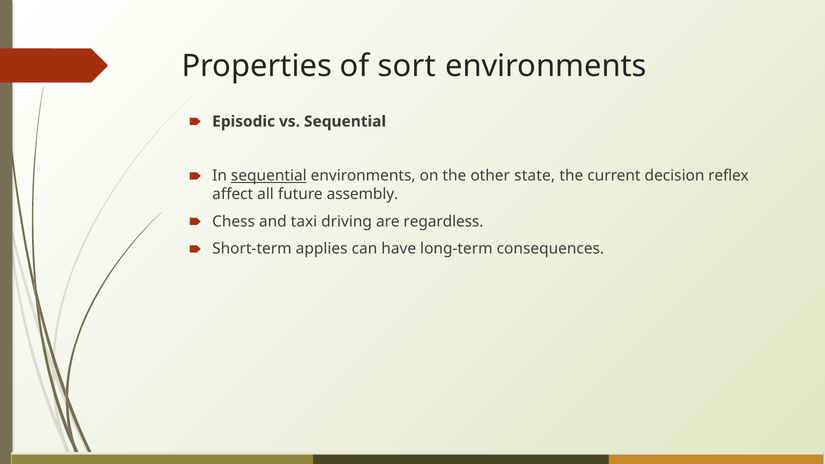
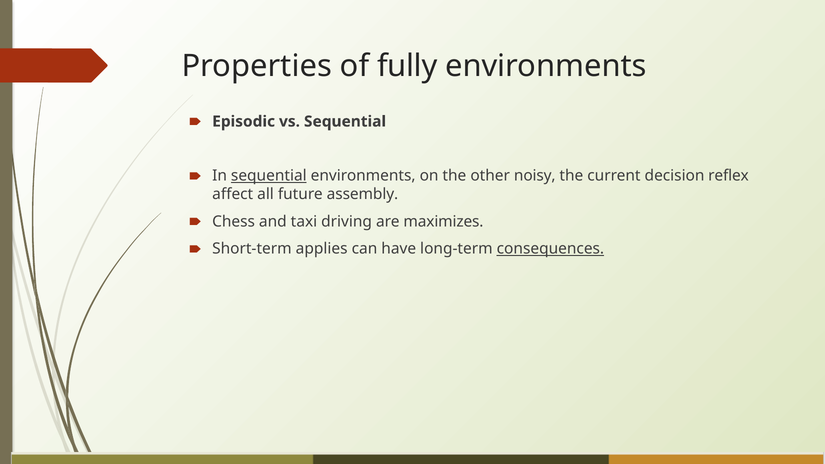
sort: sort -> fully
state: state -> noisy
regardless: regardless -> maximizes
consequences underline: none -> present
